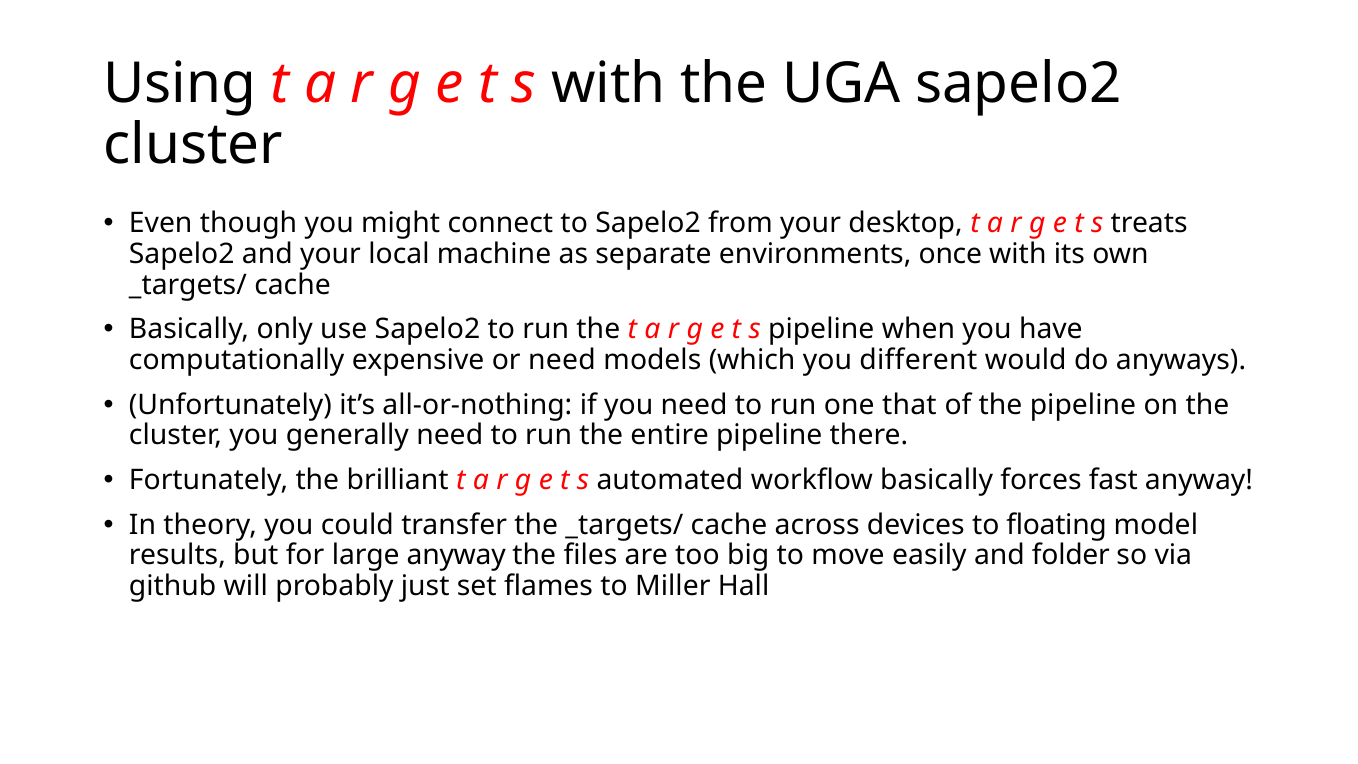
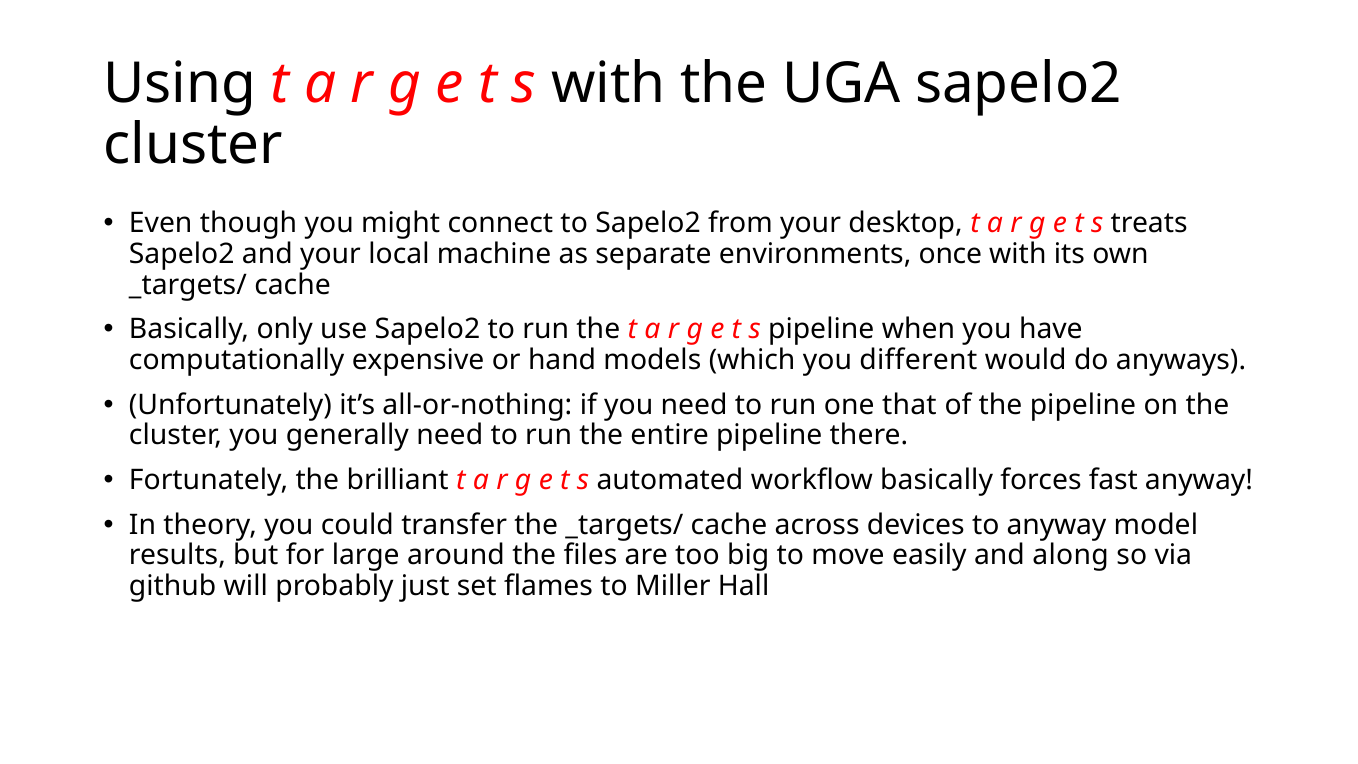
or need: need -> hand
to floating: floating -> anyway
large anyway: anyway -> around
folder: folder -> along
